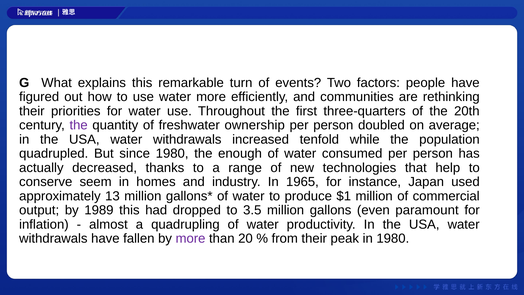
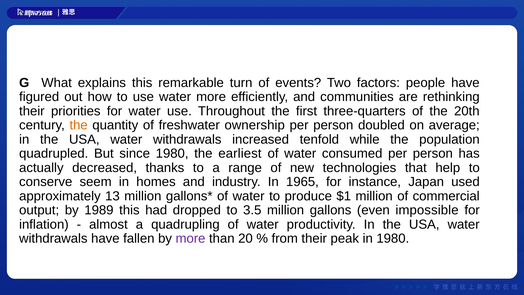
the at (79, 125) colour: purple -> orange
enough: enough -> earliest
paramount: paramount -> impossible
